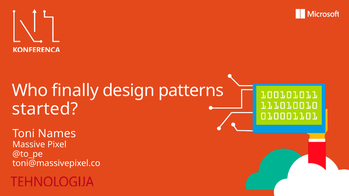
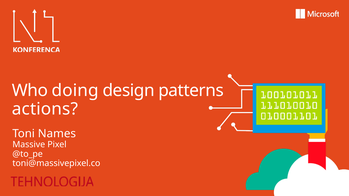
finally: finally -> doing
started: started -> actions
